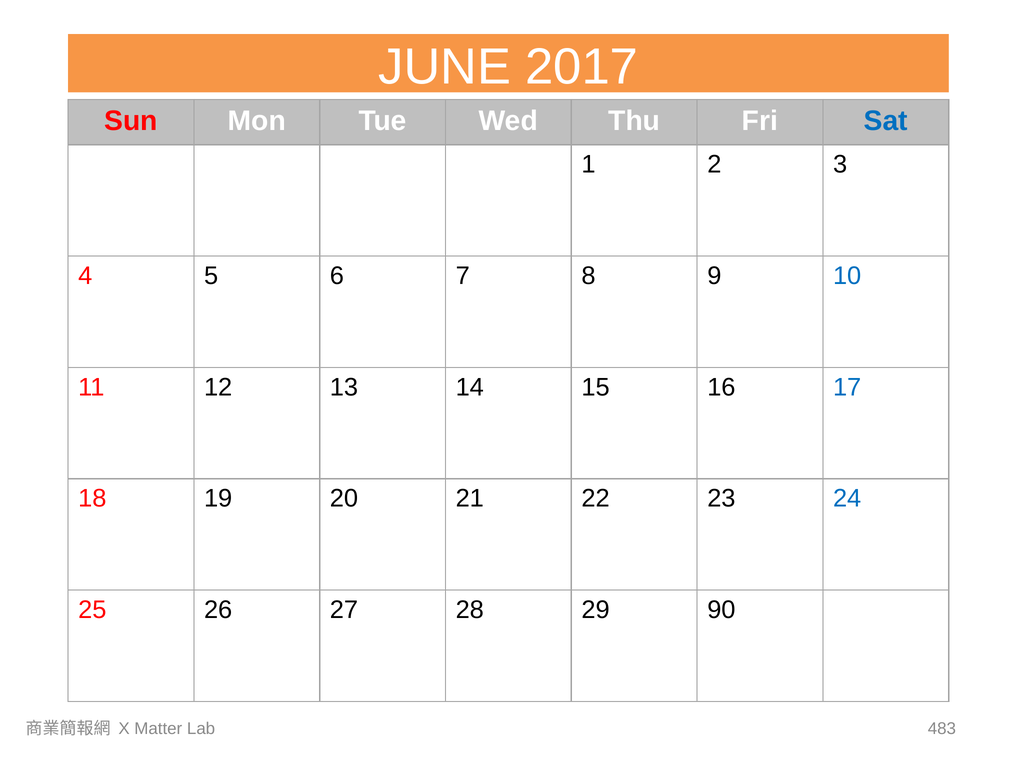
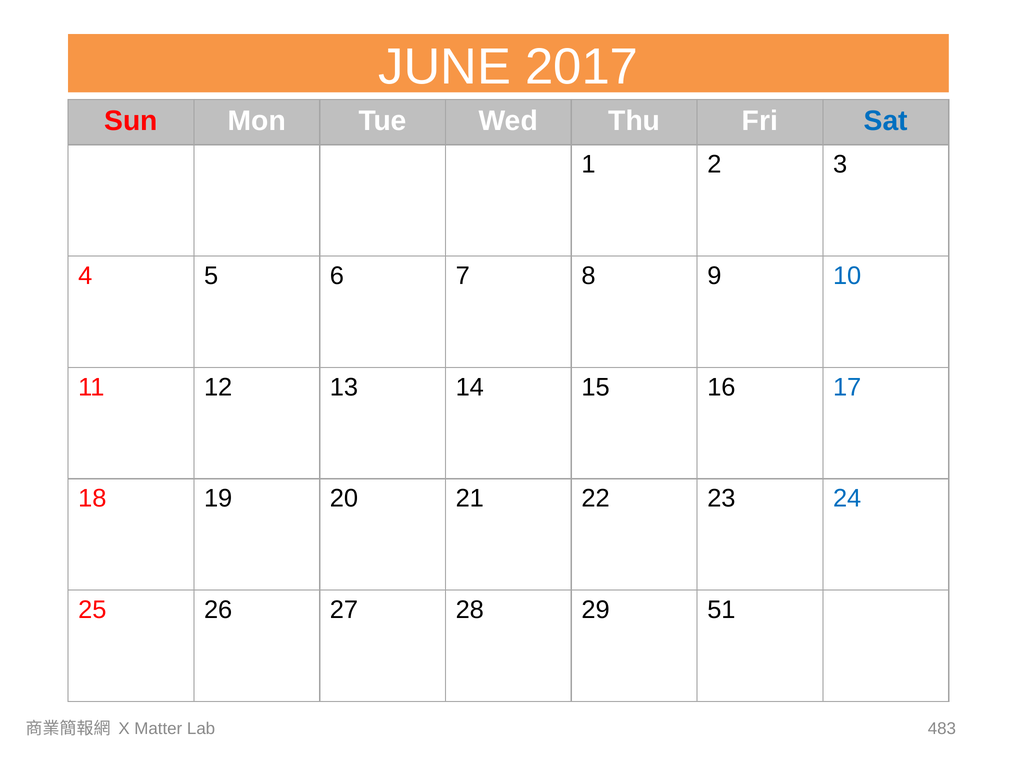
90: 90 -> 51
